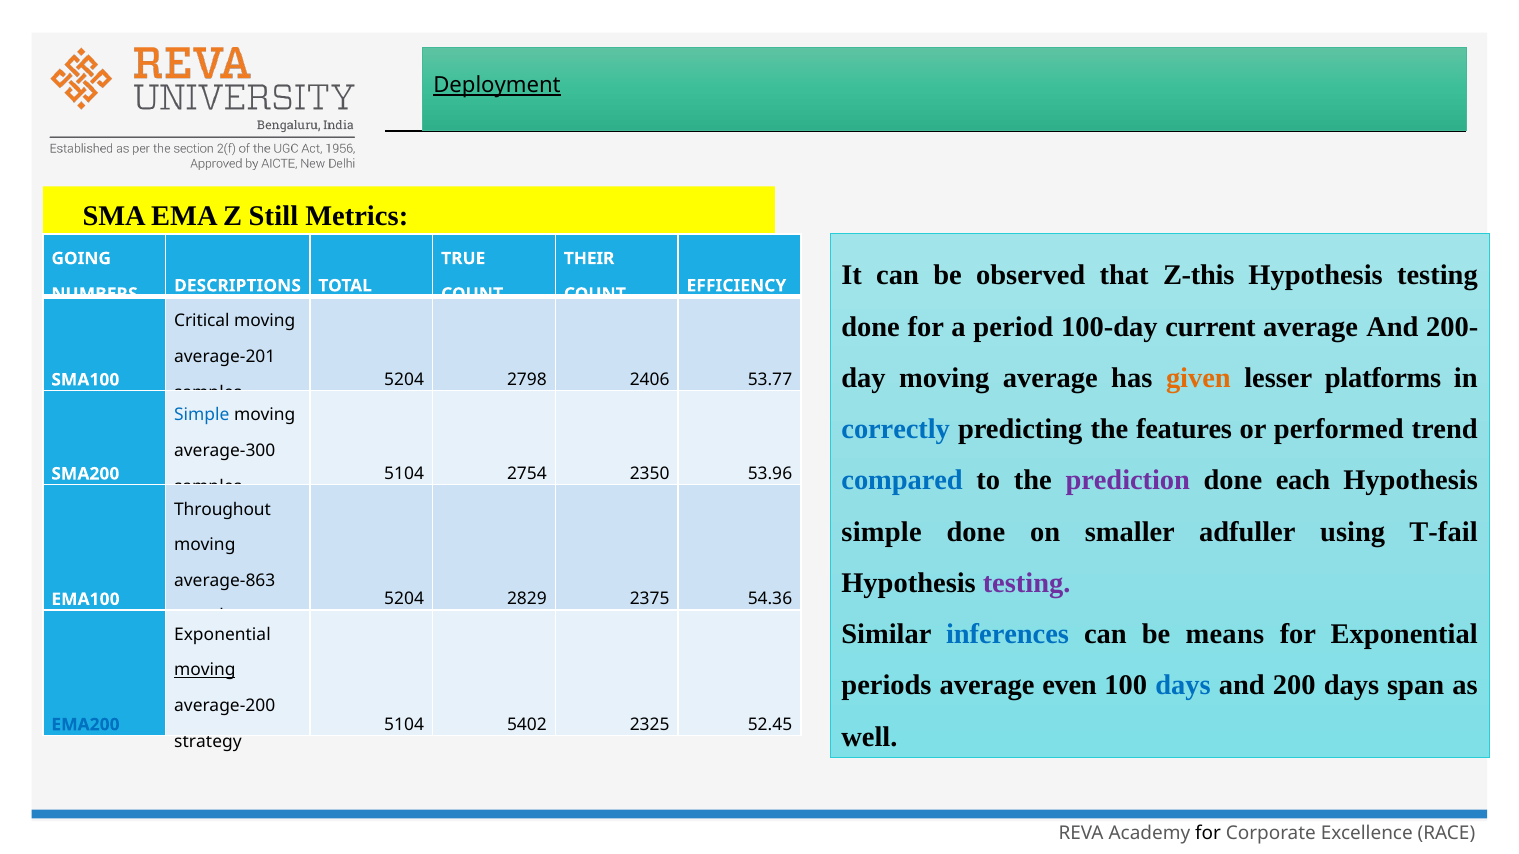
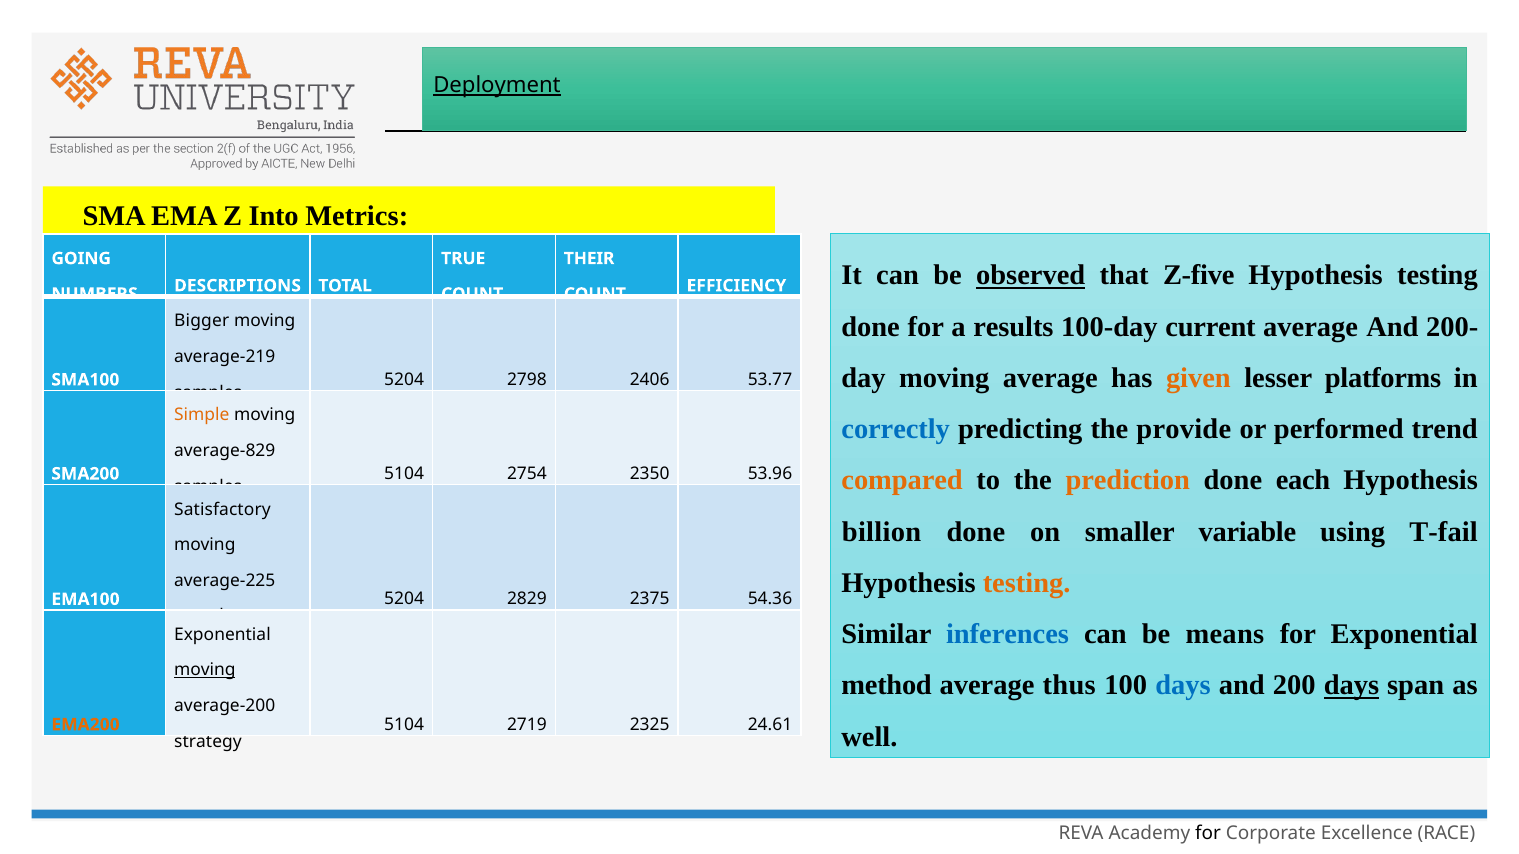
Still: Still -> Into
observed underline: none -> present
Z-this: Z-this -> Z-five
period: period -> results
Critical: Critical -> Bigger
average-201: average-201 -> average-219
Simple at (202, 415) colour: blue -> orange
features: features -> provide
average-300: average-300 -> average-829
compared colour: blue -> orange
prediction colour: purple -> orange
Throughout: Throughout -> Satisfactory
simple at (882, 532): simple -> billion
adfuller: adfuller -> variable
testing at (1027, 583) colour: purple -> orange
average-863: average-863 -> average-225
periods: periods -> method
even: even -> thus
days at (1351, 686) underline: none -> present
5402: 5402 -> 2719
52.45: 52.45 -> 24.61
EMA200 colour: blue -> orange
